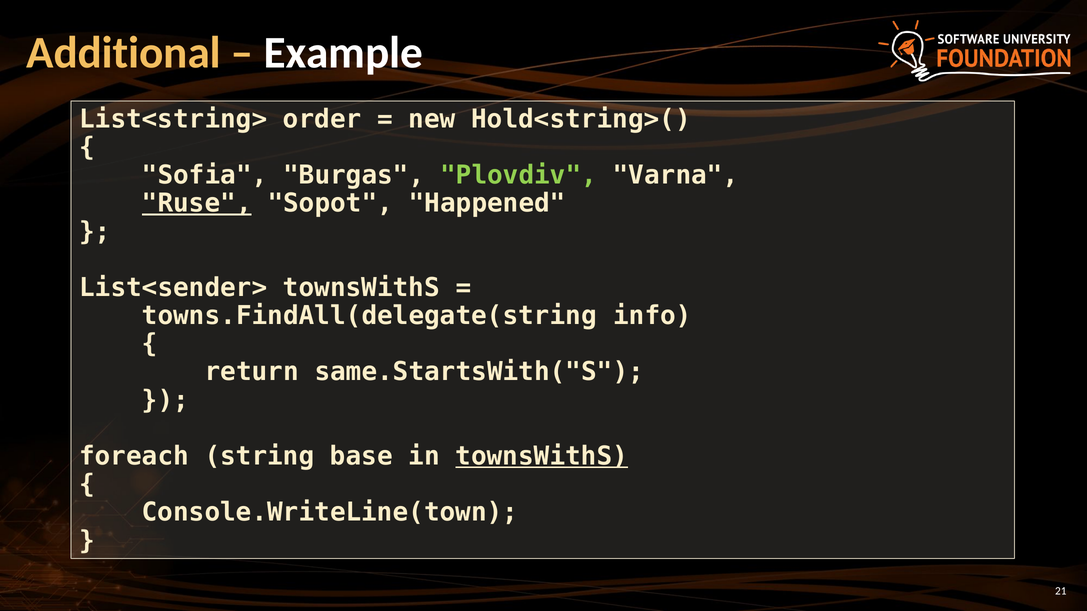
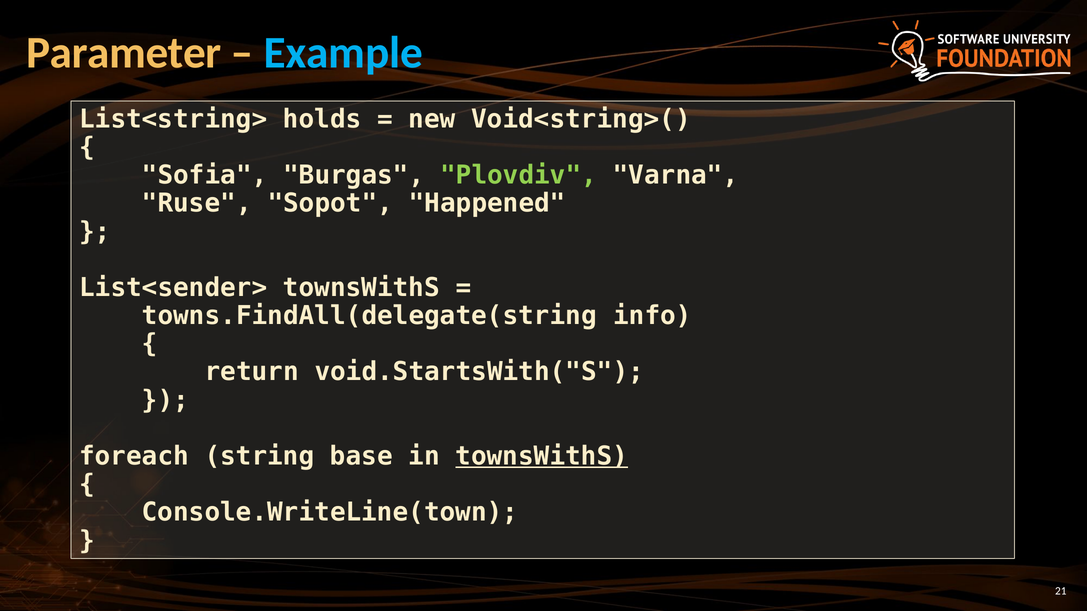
Additional: Additional -> Parameter
Example colour: white -> light blue
order: order -> holds
Hold<string>(: Hold<string>( -> Void<string>(
Ruse underline: present -> none
same.StartsWith("S: same.StartsWith("S -> void.StartsWith("S
